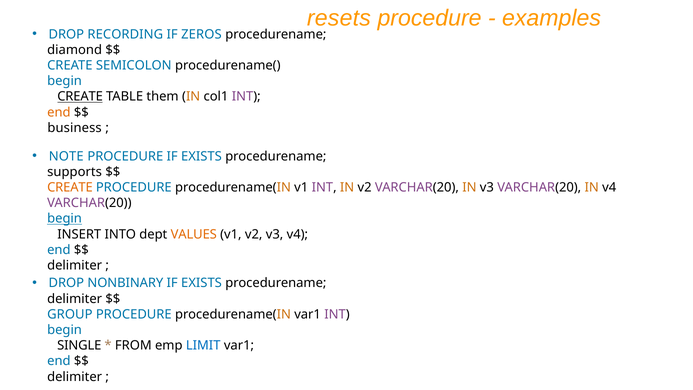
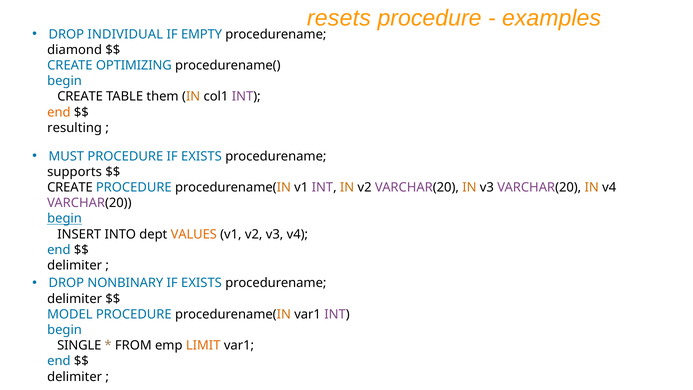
RECORDING: RECORDING -> INDIVIDUAL
ZEROS: ZEROS -> EMPTY
SEMICOLON: SEMICOLON -> OPTIMIZING
CREATE at (80, 97) underline: present -> none
business: business -> resulting
NOTE: NOTE -> MUST
CREATE at (70, 187) colour: orange -> black
GROUP: GROUP -> MODEL
LIMIT colour: blue -> orange
